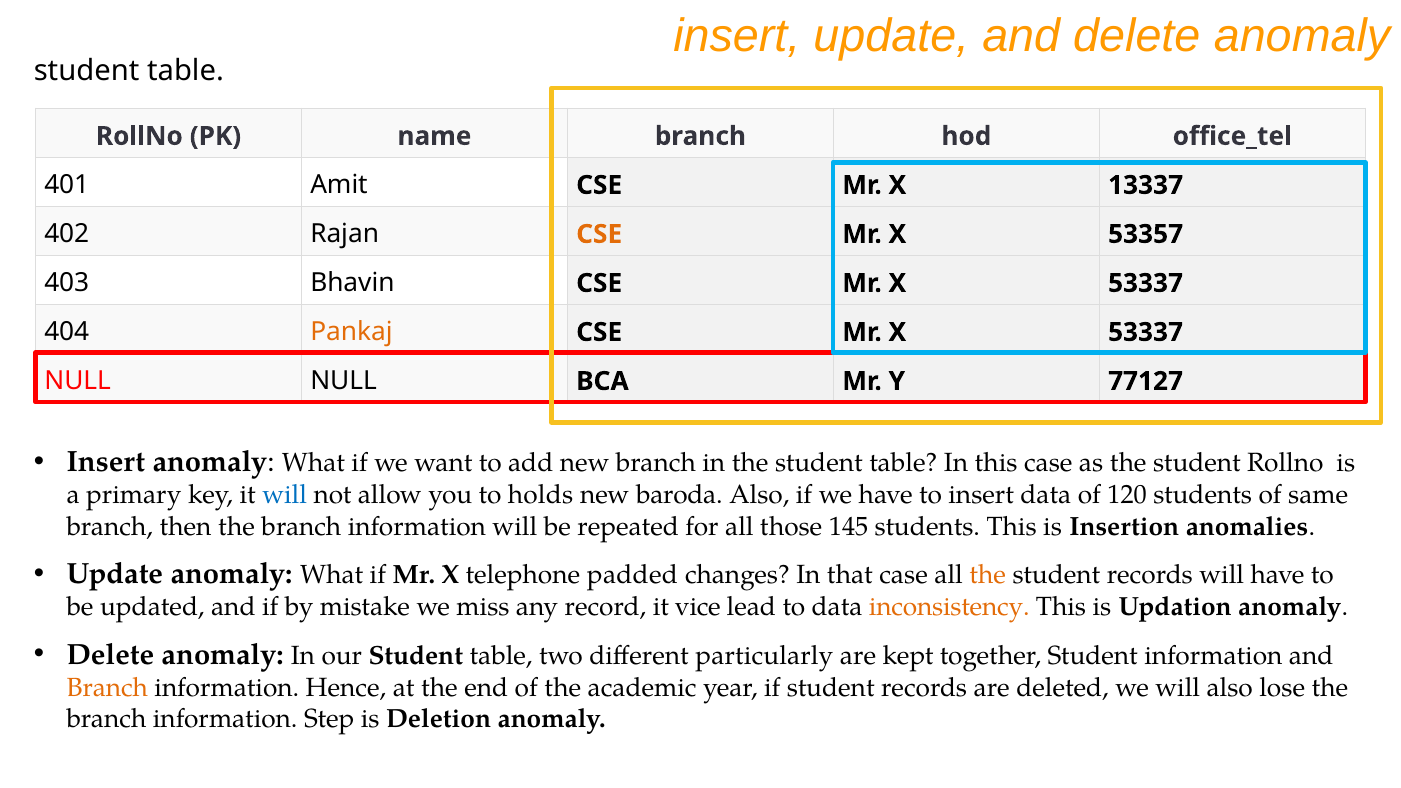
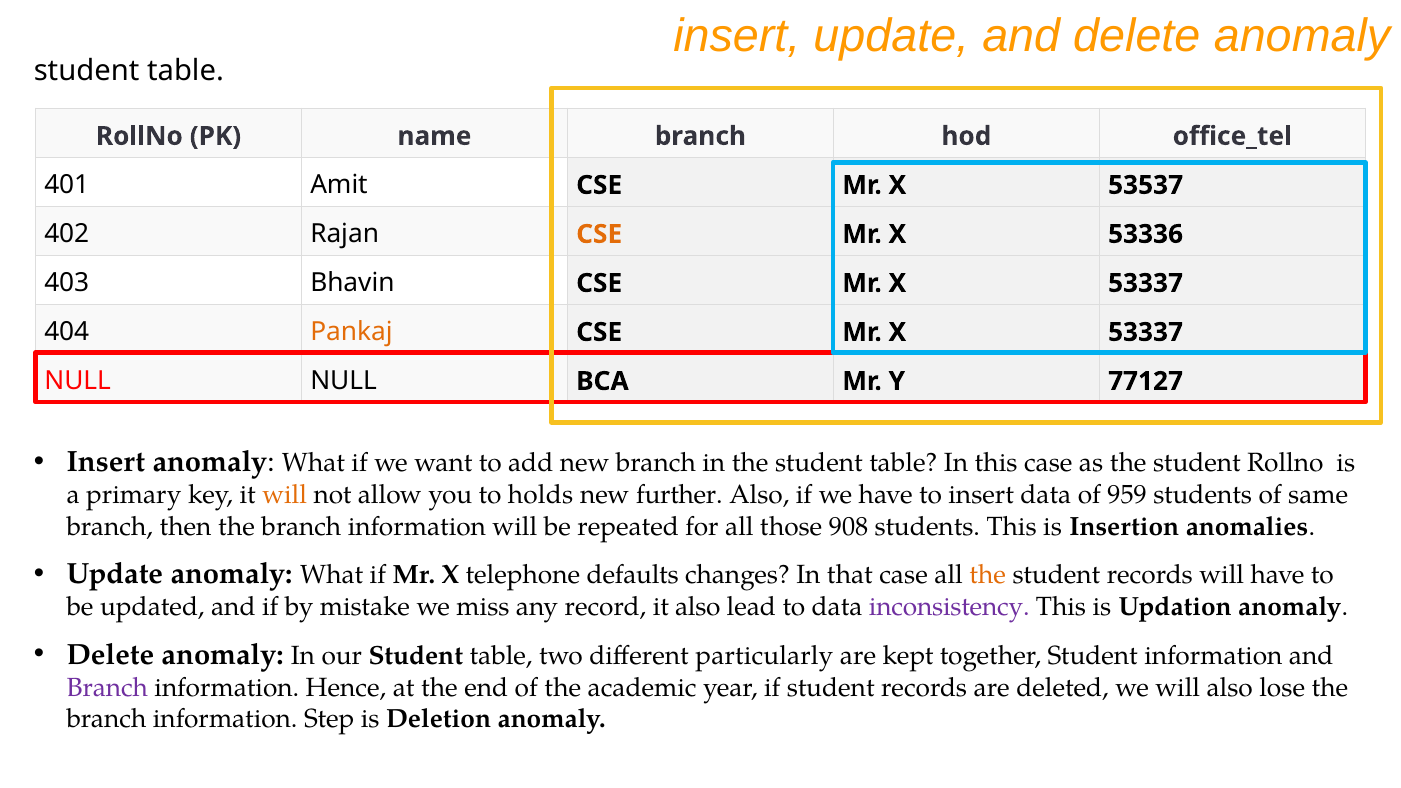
13337: 13337 -> 53537
53357: 53357 -> 53336
will at (285, 495) colour: blue -> orange
baroda: baroda -> further
120: 120 -> 959
145: 145 -> 908
padded: padded -> defaults
it vice: vice -> also
inconsistency colour: orange -> purple
Branch at (107, 688) colour: orange -> purple
